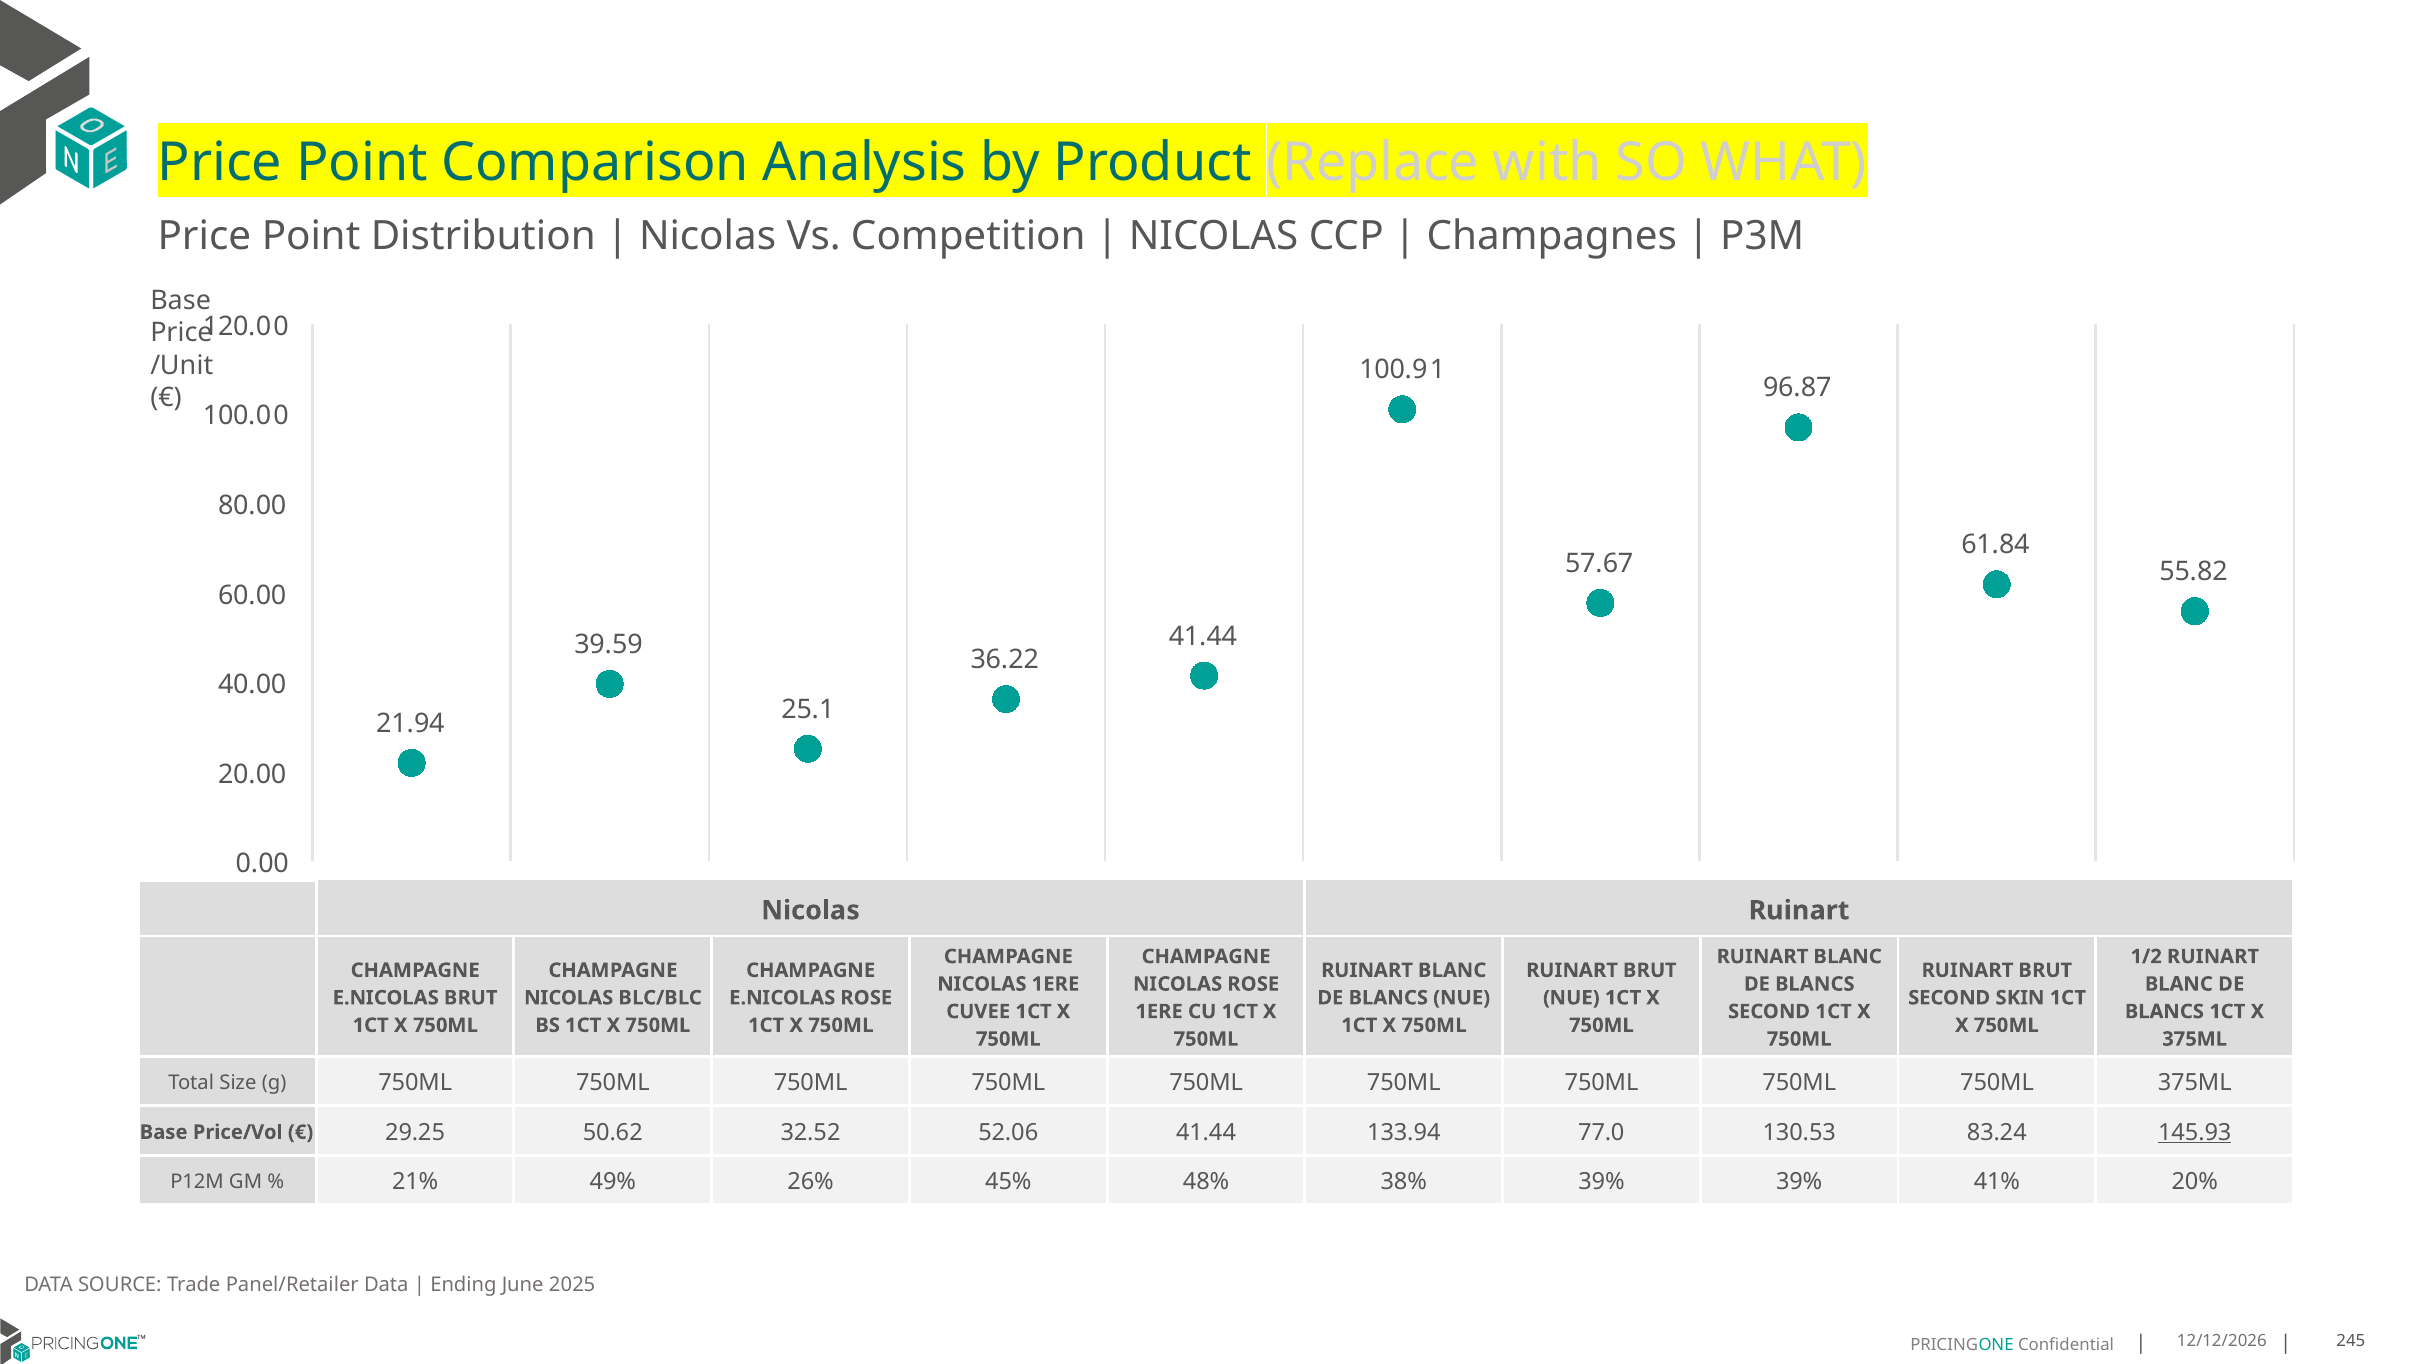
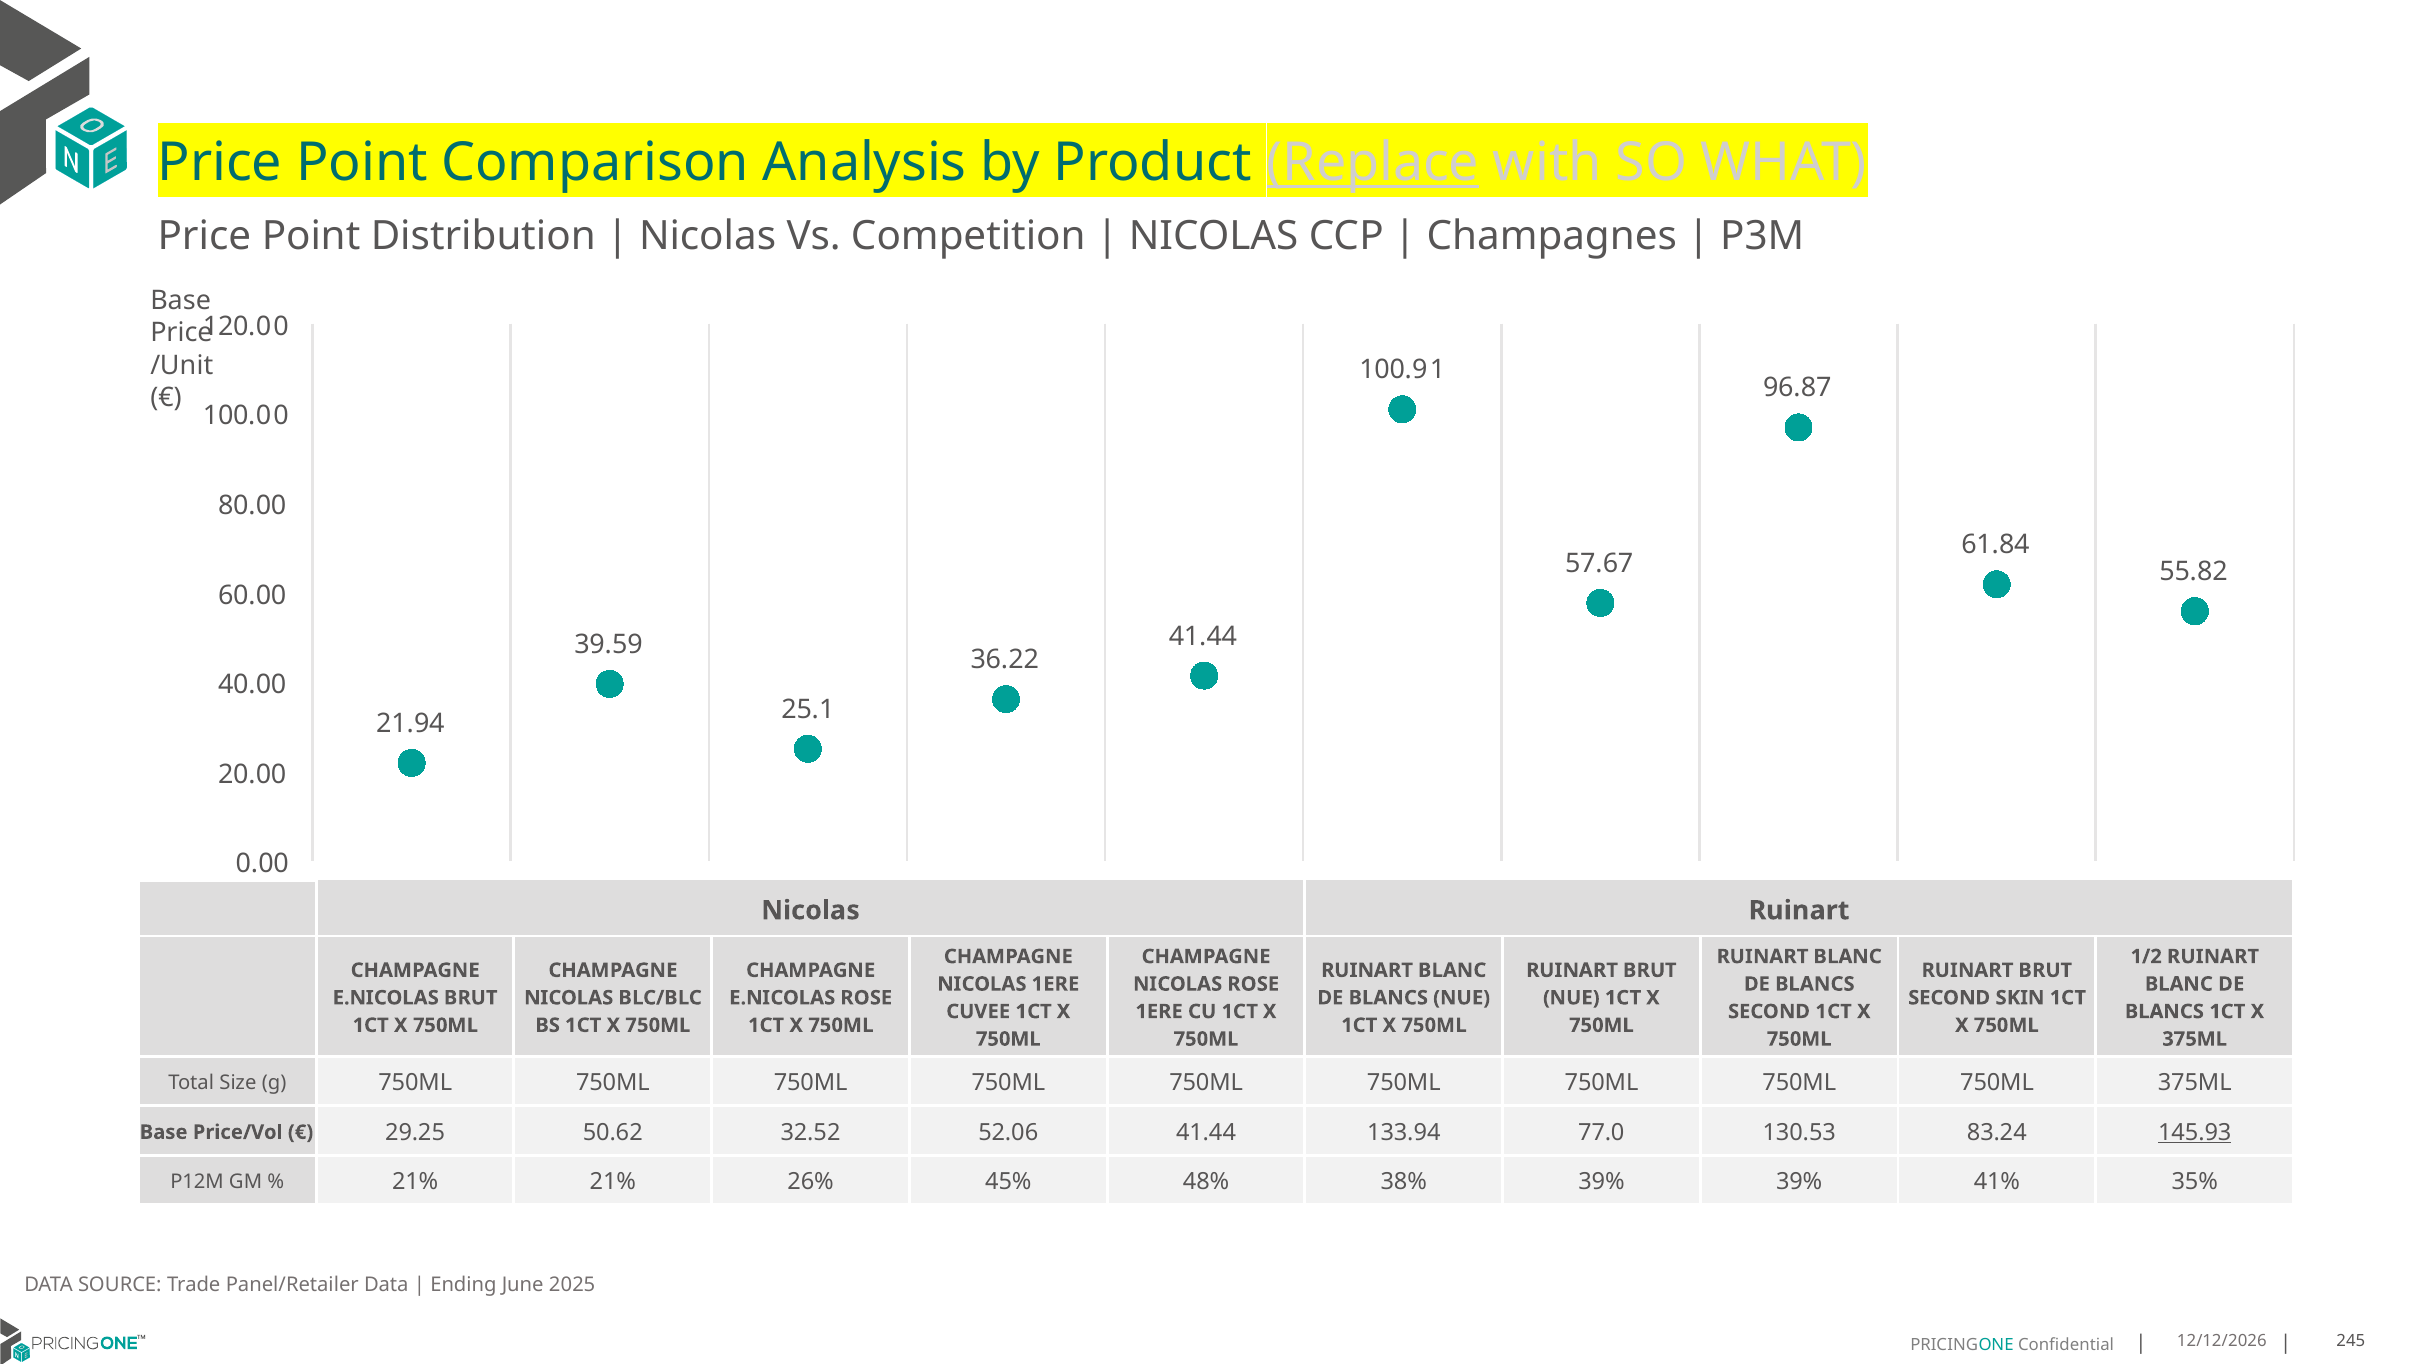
Replace underline: none -> present
21% 49%: 49% -> 21%
20%: 20% -> 35%
